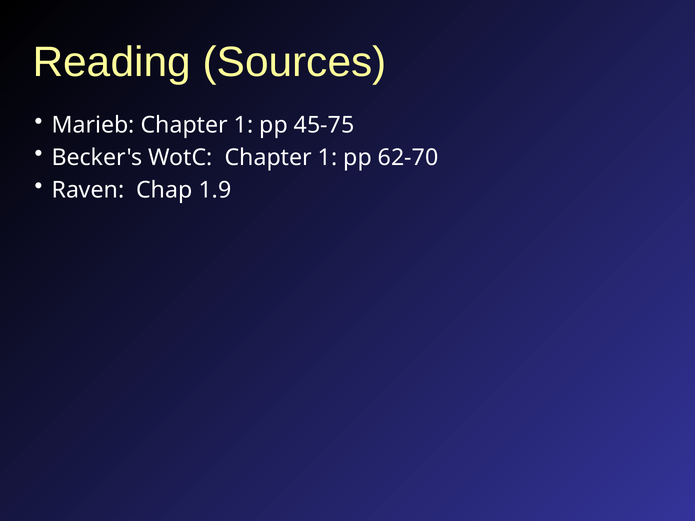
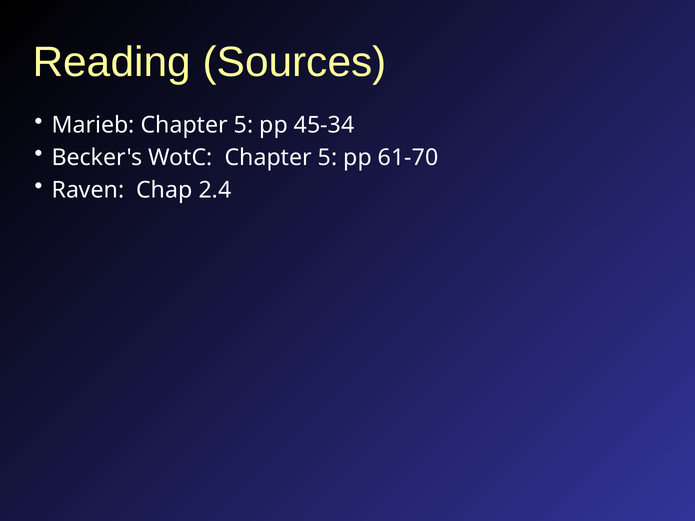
Marieb Chapter 1: 1 -> 5
45-75: 45-75 -> 45-34
WotC Chapter 1: 1 -> 5
62-70: 62-70 -> 61-70
1.9: 1.9 -> 2.4
